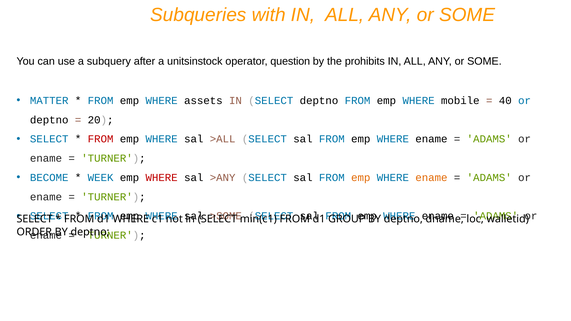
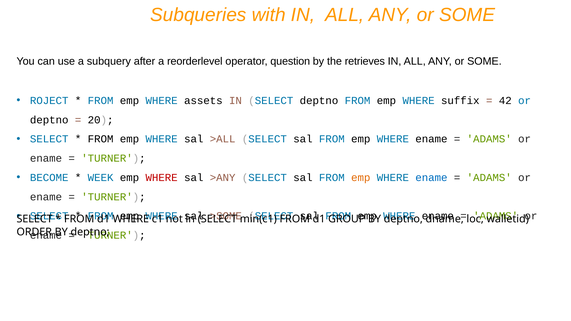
unitsinstock: unitsinstock -> reorderlevel
prohibits: prohibits -> retrieves
MATTER: MATTER -> ROJECT
mobile: mobile -> suffix
40: 40 -> 42
FROM at (101, 139) colour: red -> black
ename at (431, 178) colour: orange -> blue
